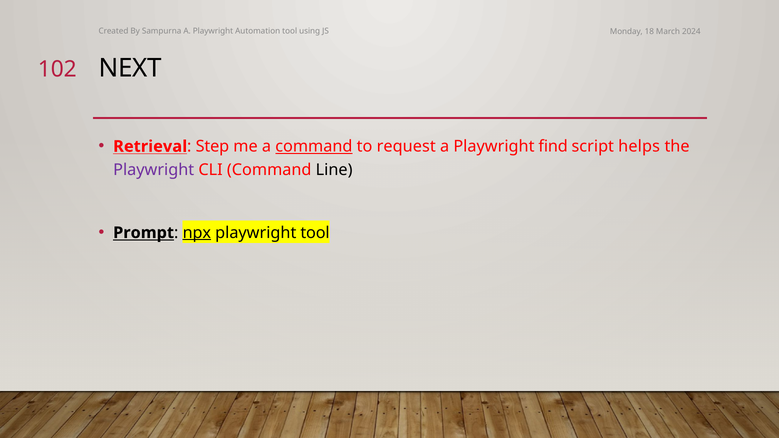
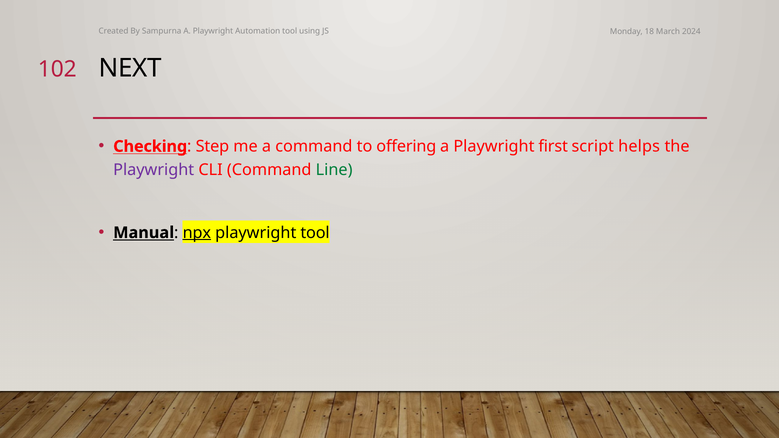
Retrieval: Retrieval -> Checking
command at (314, 146) underline: present -> none
request: request -> offering
find: find -> first
Line colour: black -> green
Prompt: Prompt -> Manual
